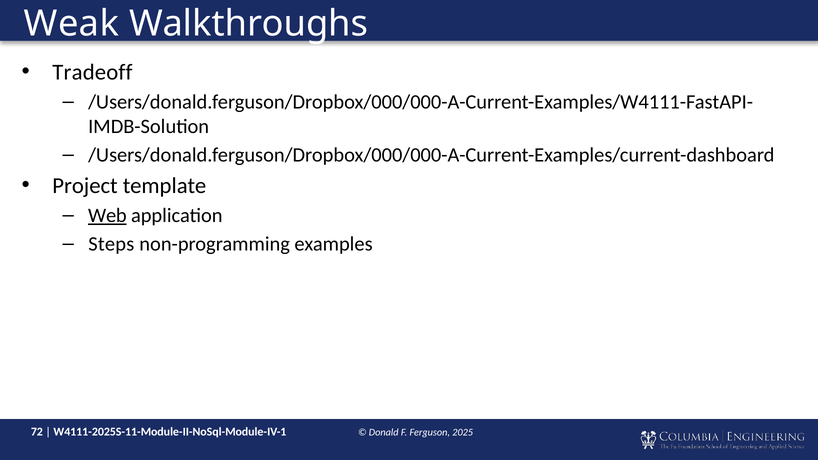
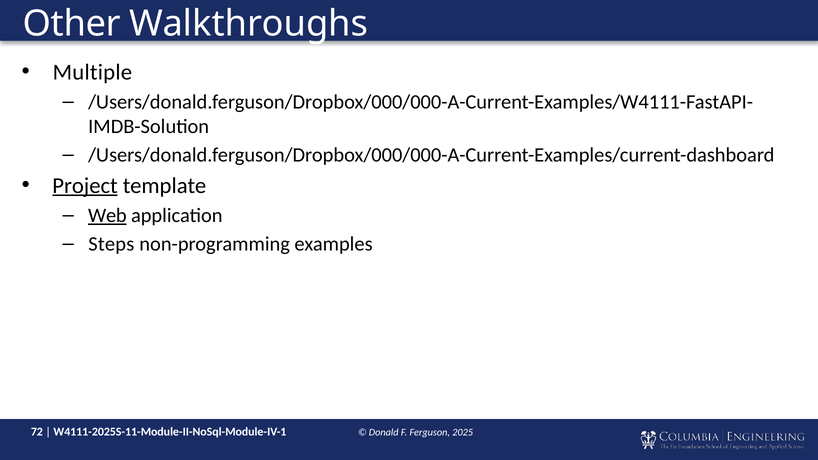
Weak: Weak -> Other
Tradeoff: Tradeoff -> Multiple
Project underline: none -> present
